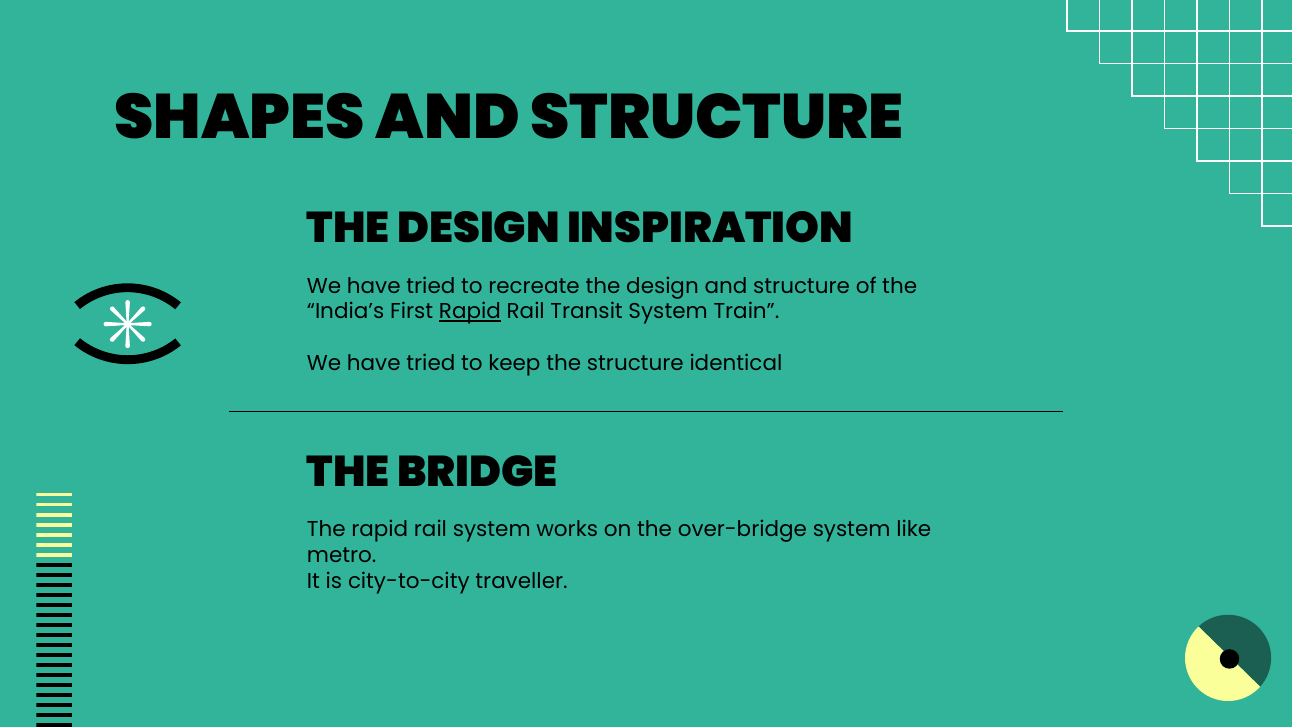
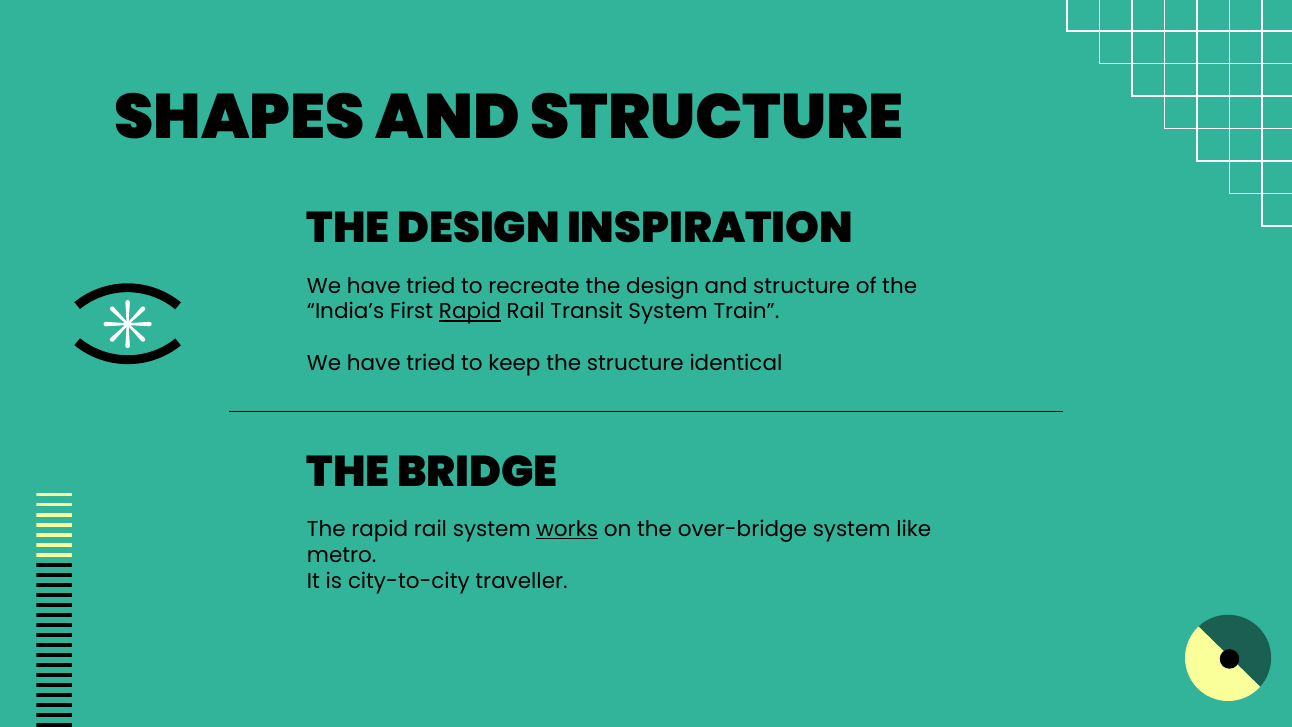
works underline: none -> present
